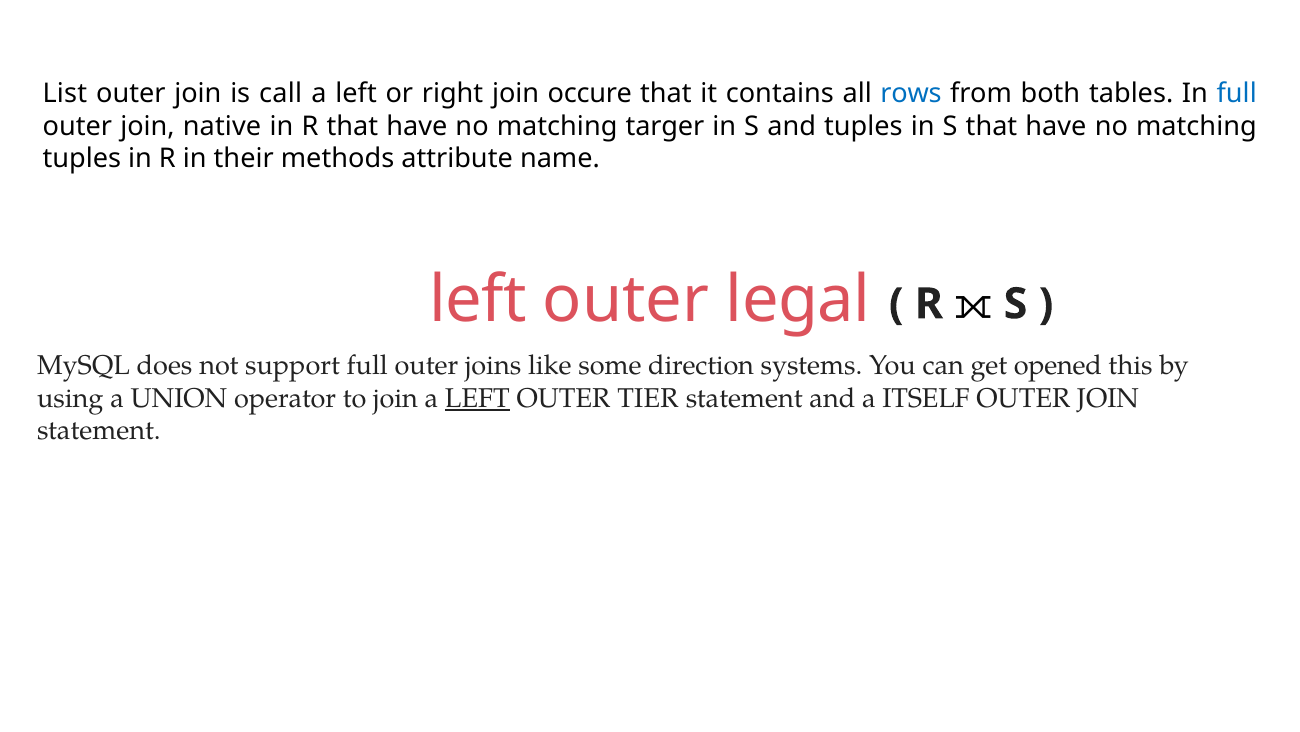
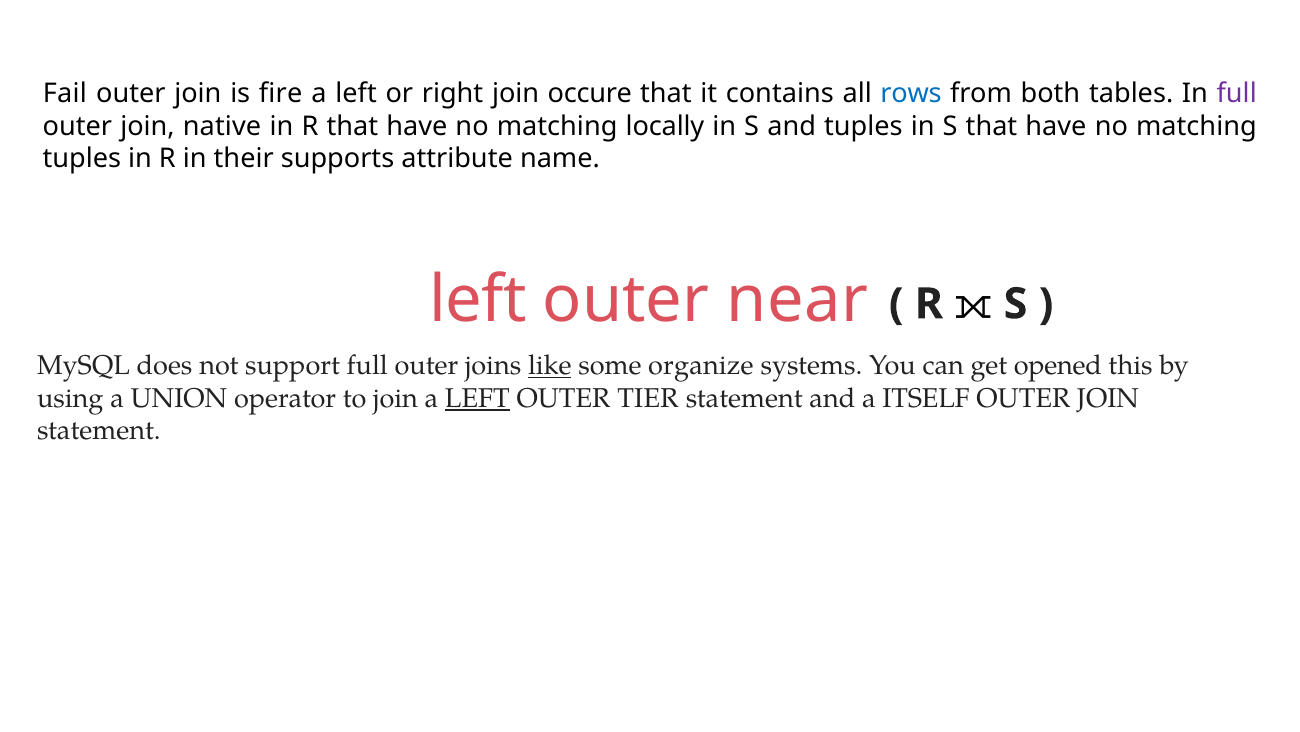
List: List -> Fail
call: call -> fire
full at (1237, 94) colour: blue -> purple
targer: targer -> locally
methods: methods -> supports
legal: legal -> near
like underline: none -> present
direction: direction -> organize
